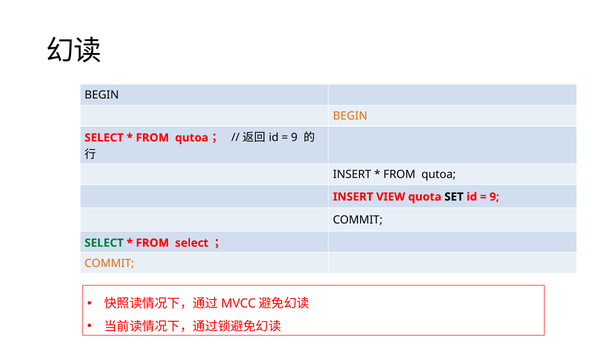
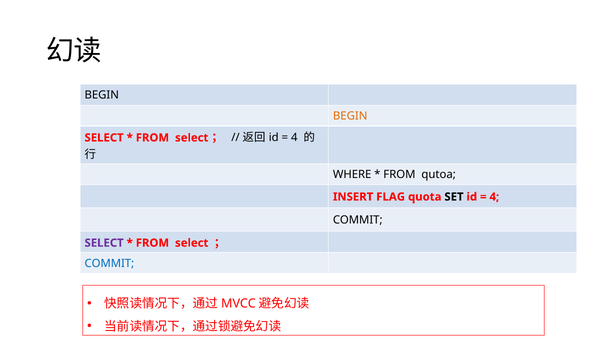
qutoa at (192, 138): qutoa -> select
9 at (294, 138): 9 -> 4
INSERT at (352, 175): INSERT -> WHERE
VIEW: VIEW -> FLAG
9 at (494, 197): 9 -> 4
SELECT at (104, 243) colour: green -> purple
COMMIT at (109, 263) colour: orange -> blue
